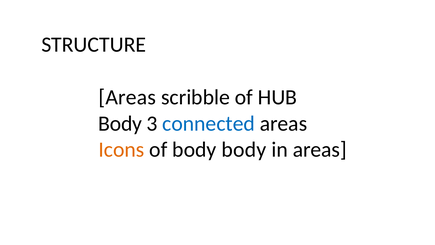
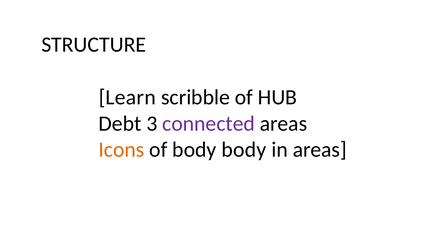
Areas at (127, 97): Areas -> Learn
Body at (120, 123): Body -> Debt
connected colour: blue -> purple
